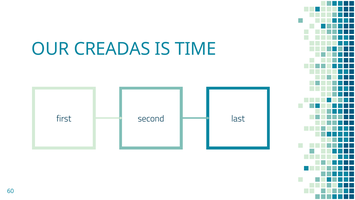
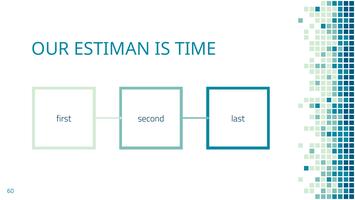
CREADAS: CREADAS -> ESTIMAN
